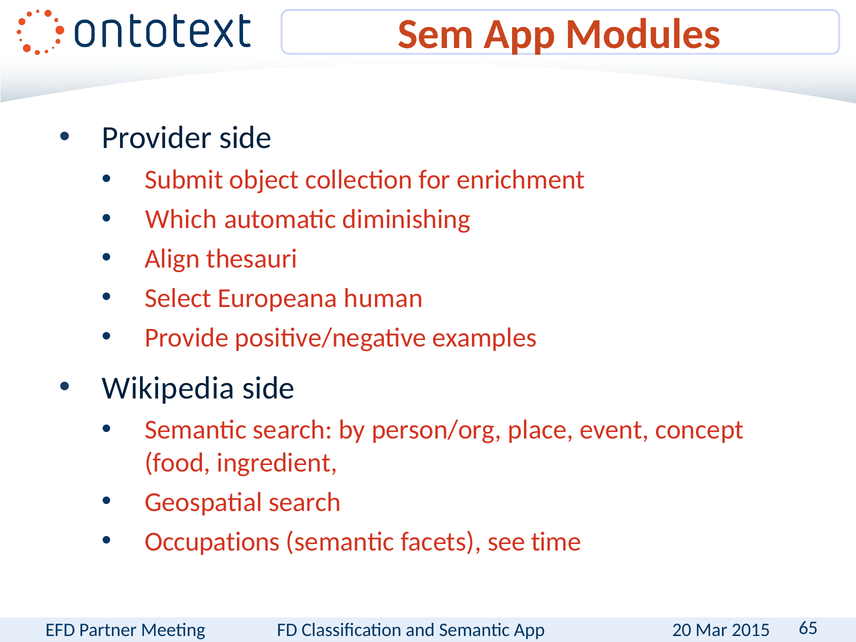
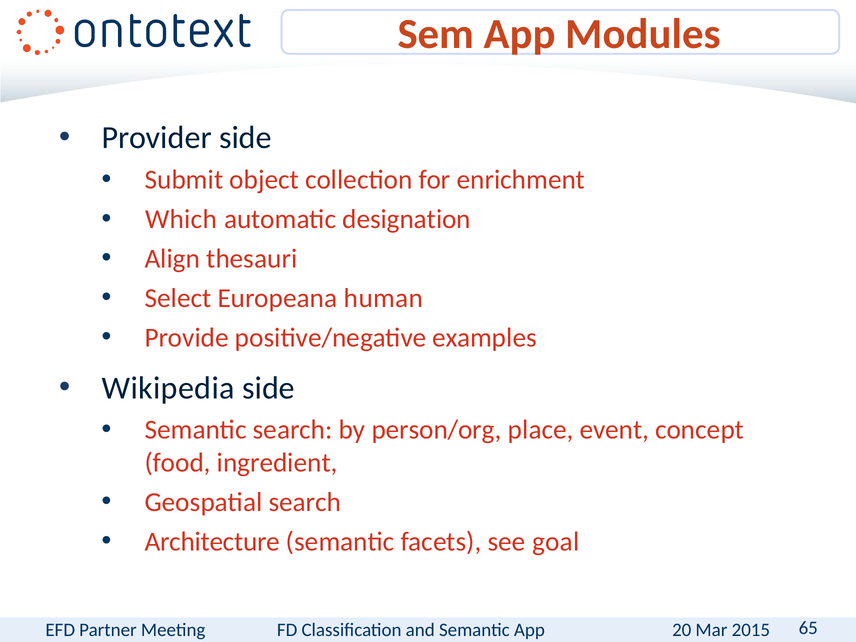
diminishing: diminishing -> designation
Occupations: Occupations -> Architecture
time: time -> goal
